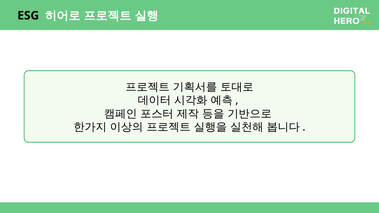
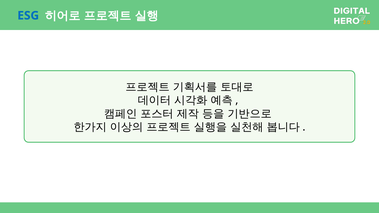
ESG colour: black -> blue
